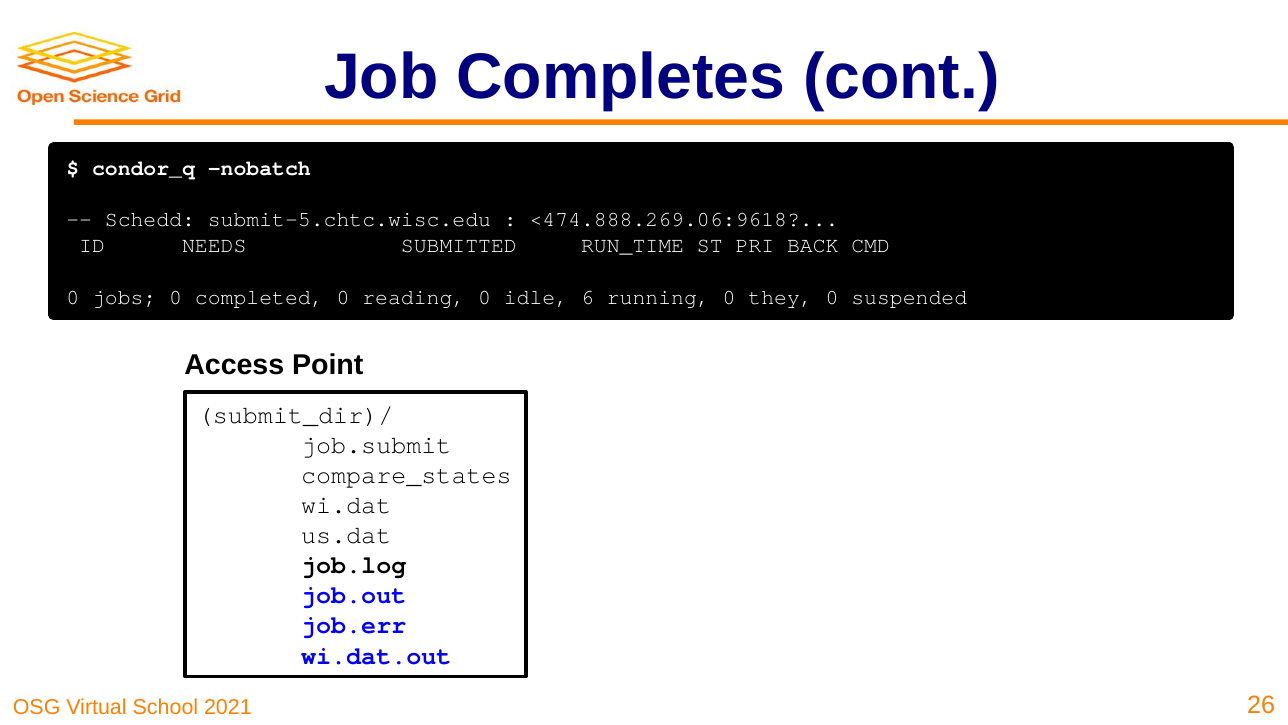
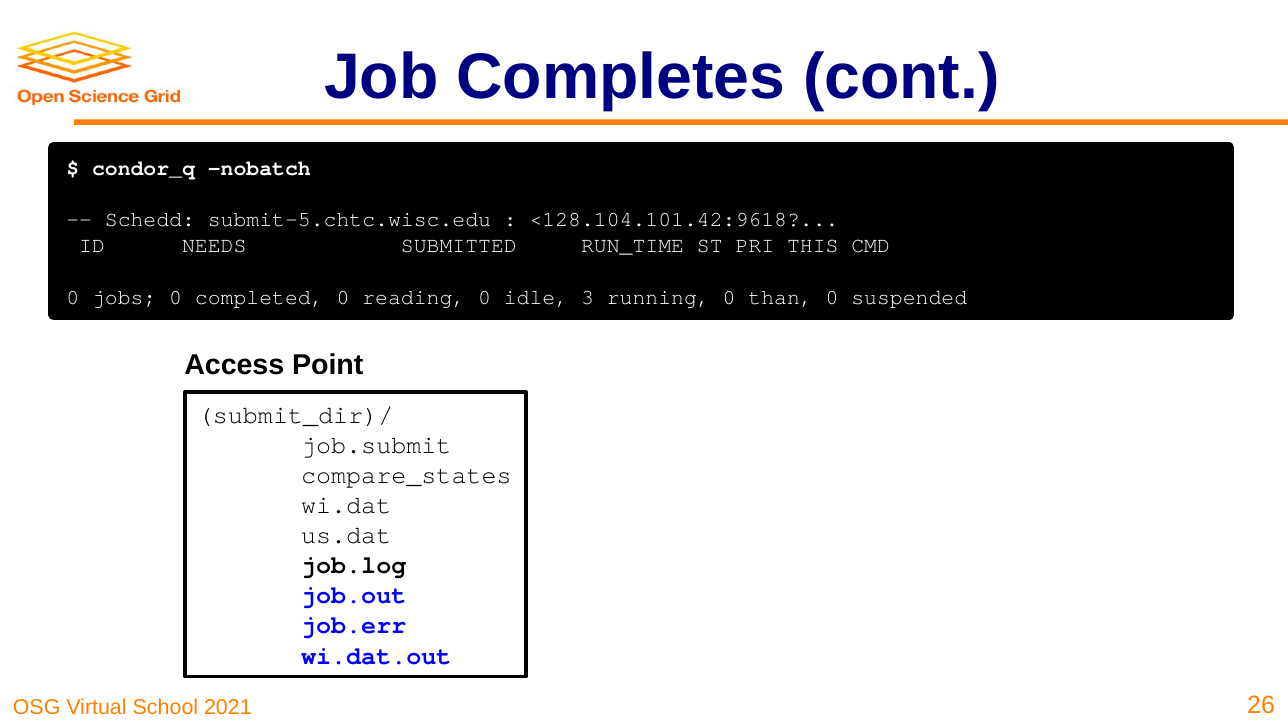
<474.888.269.06:9618: <474.888.269.06:9618 -> <128.104.101.42:9618
BACK: BACK -> THIS
6: 6 -> 3
they: they -> than
